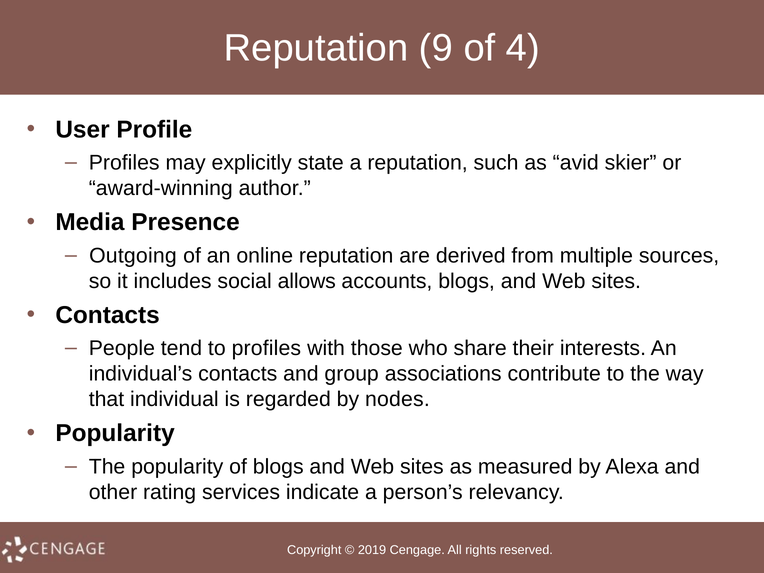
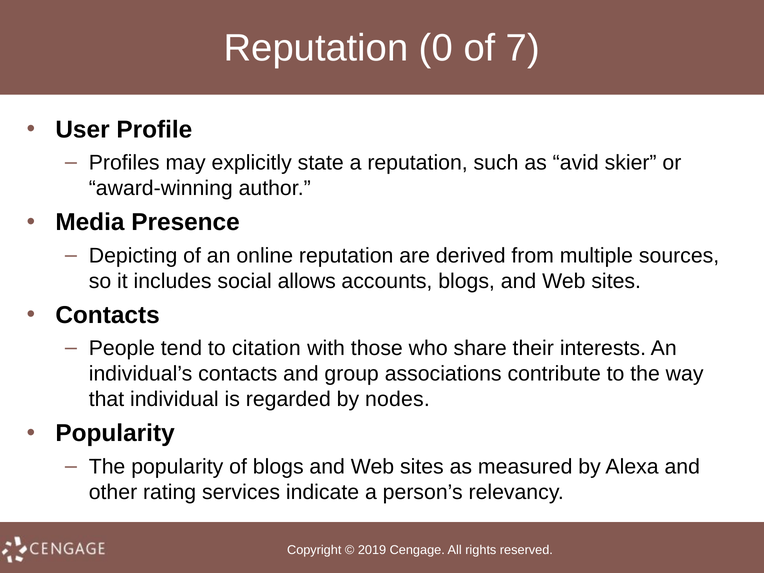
9: 9 -> 0
4: 4 -> 7
Outgoing: Outgoing -> Depicting
to profiles: profiles -> citation
